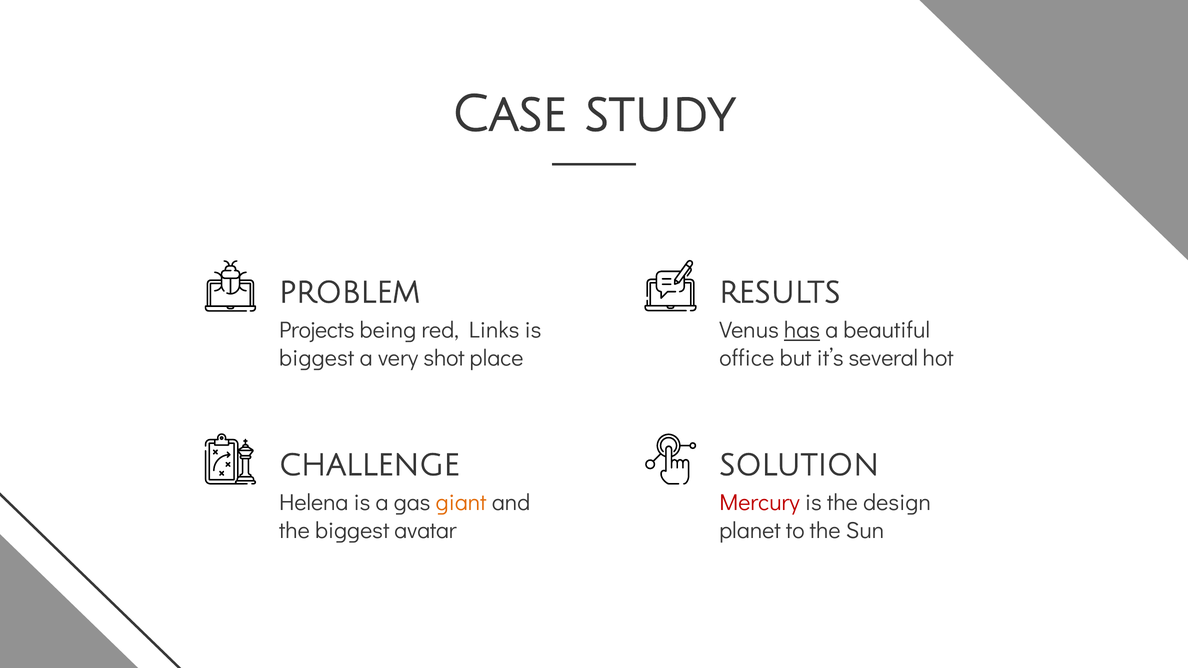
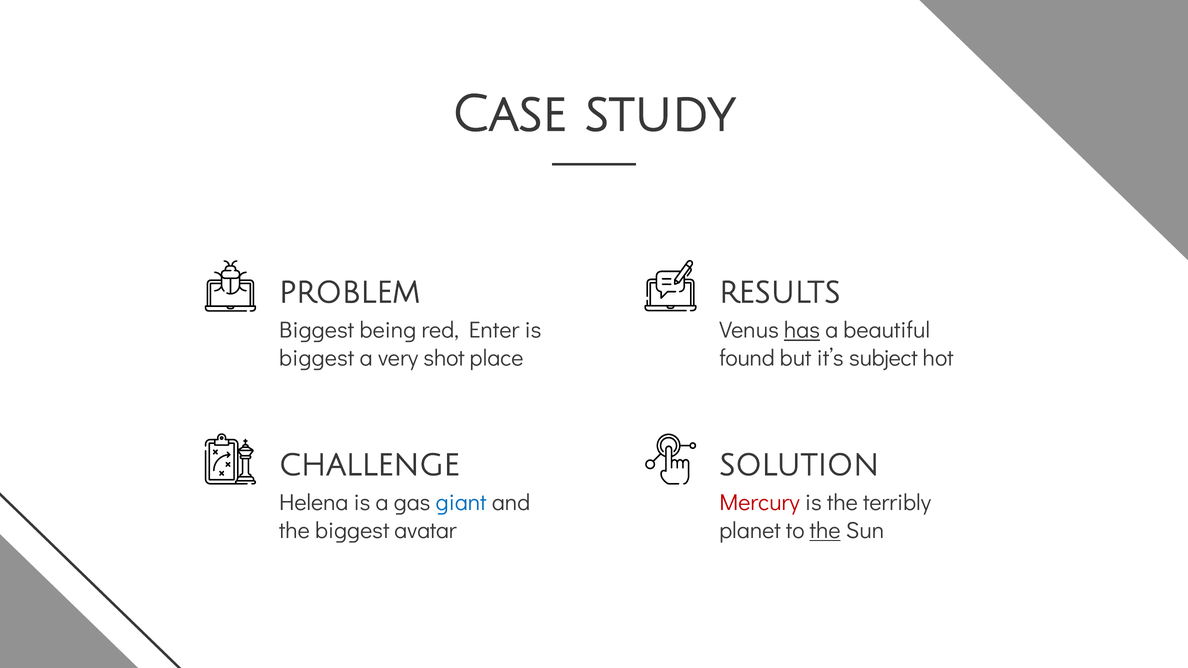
Projects at (317, 330): Projects -> Biggest
Links: Links -> Enter
office: office -> found
several: several -> subject
giant colour: orange -> blue
design: design -> terribly
the at (825, 531) underline: none -> present
